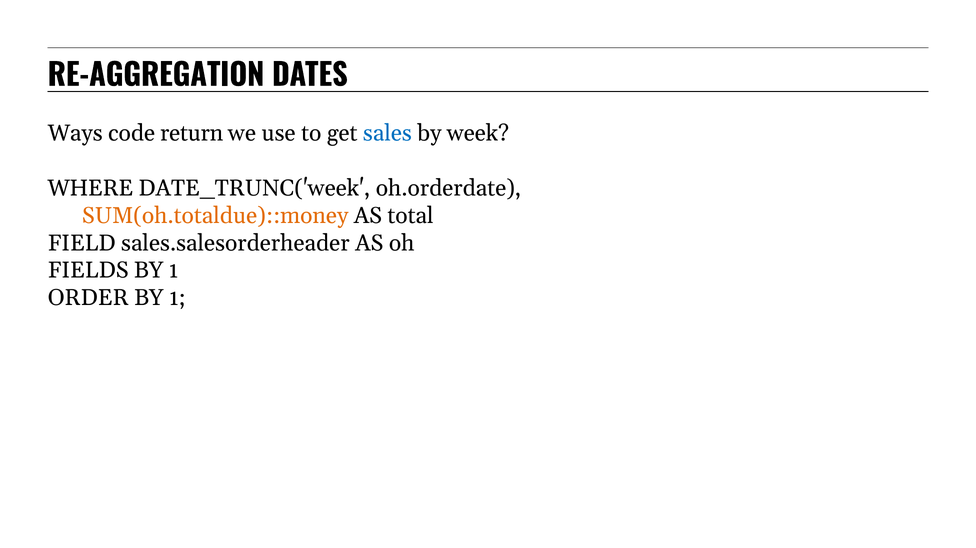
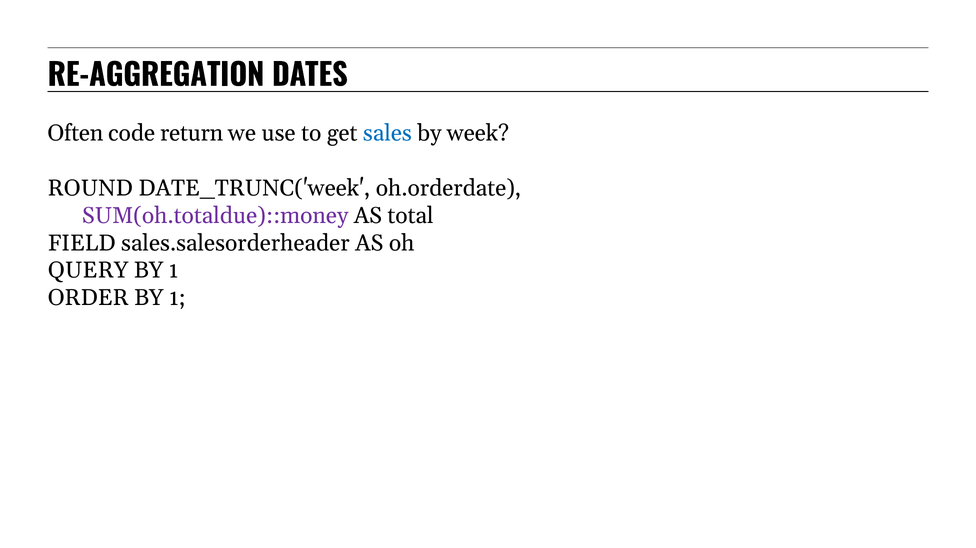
Ways: Ways -> Often
WHERE: WHERE -> ROUND
SUM(oh.totaldue)::money colour: orange -> purple
FIELDS: FIELDS -> QUERY
